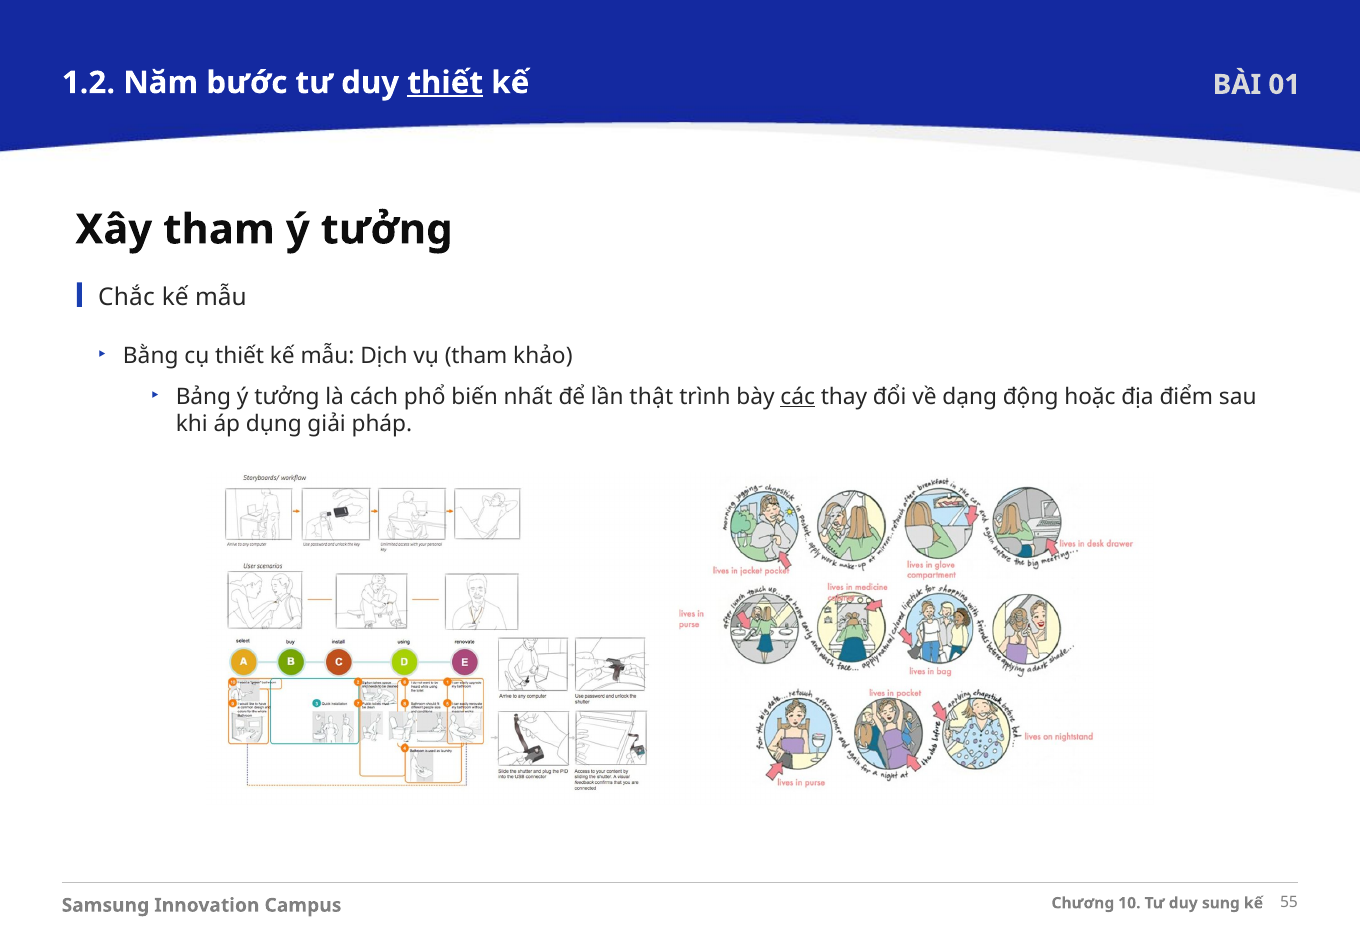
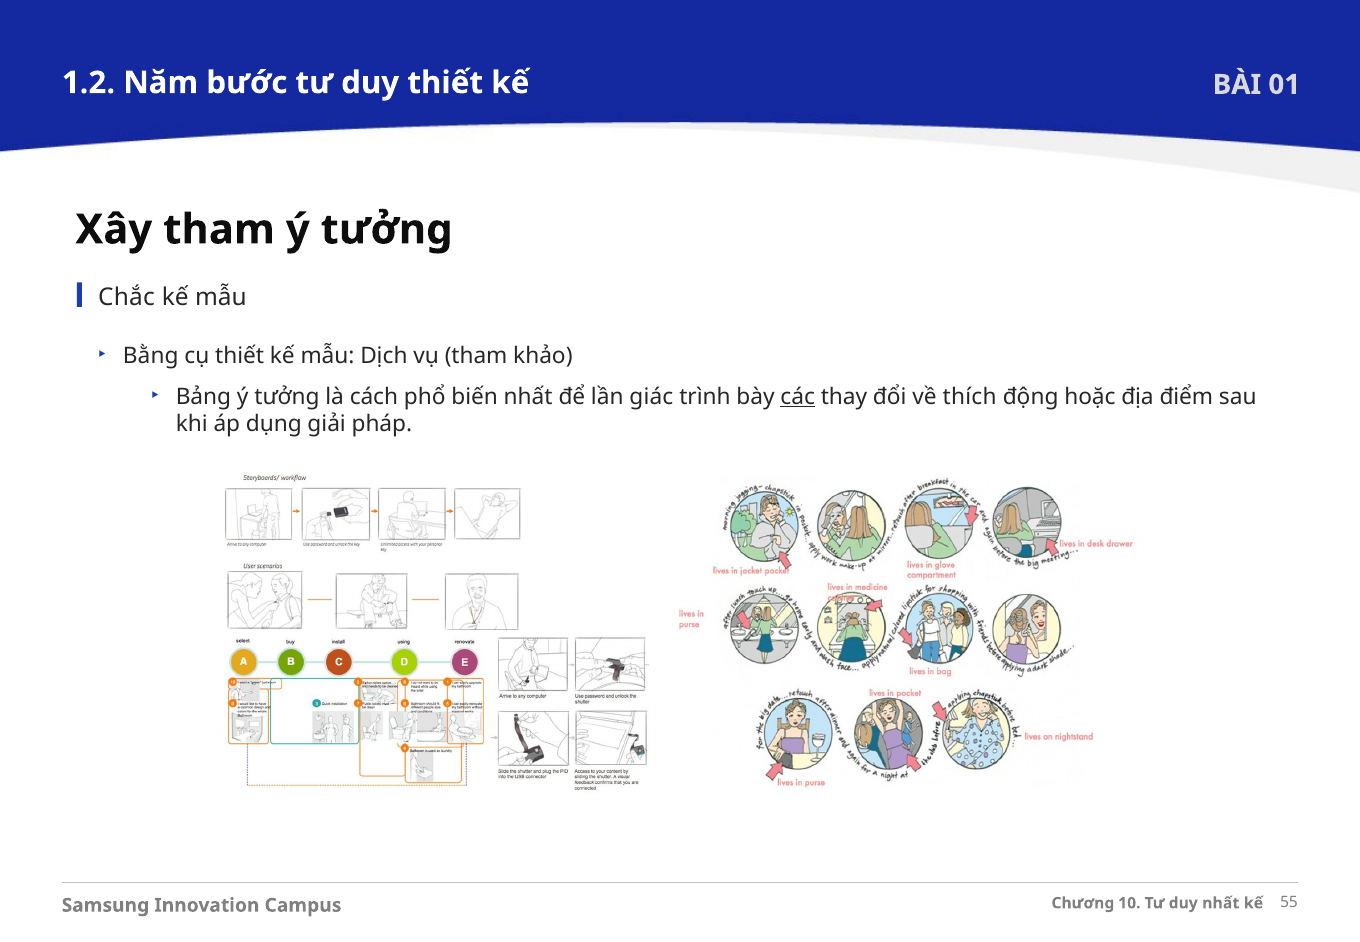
thiết at (445, 83) underline: present -> none
thật: thật -> giác
dạng: dạng -> thích
duy sung: sung -> nhất
